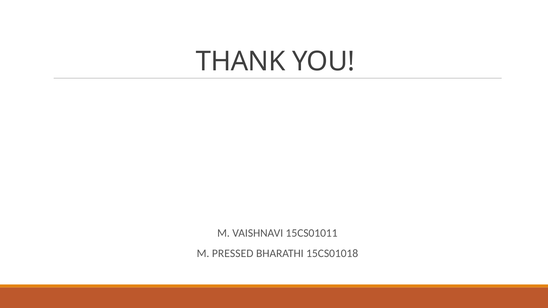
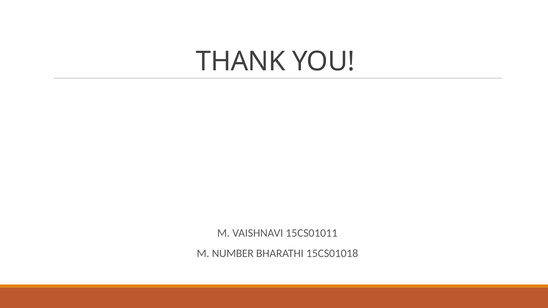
PRESSED: PRESSED -> NUMBER
